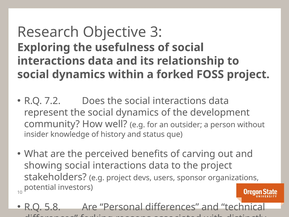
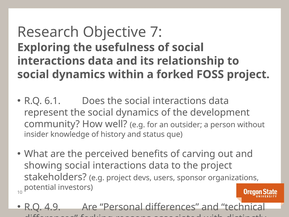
3: 3 -> 7
7.2: 7.2 -> 6.1
5.8: 5.8 -> 4.9
